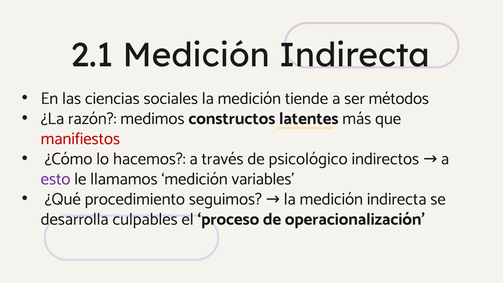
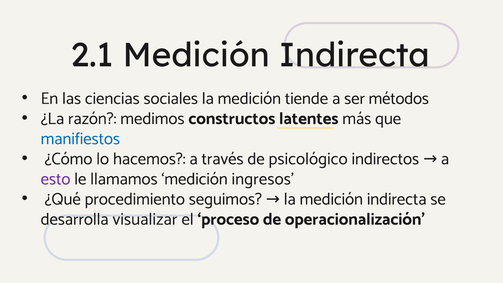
manifiestos colour: red -> blue
variables: variables -> ingresos
culpables: culpables -> visualizar
